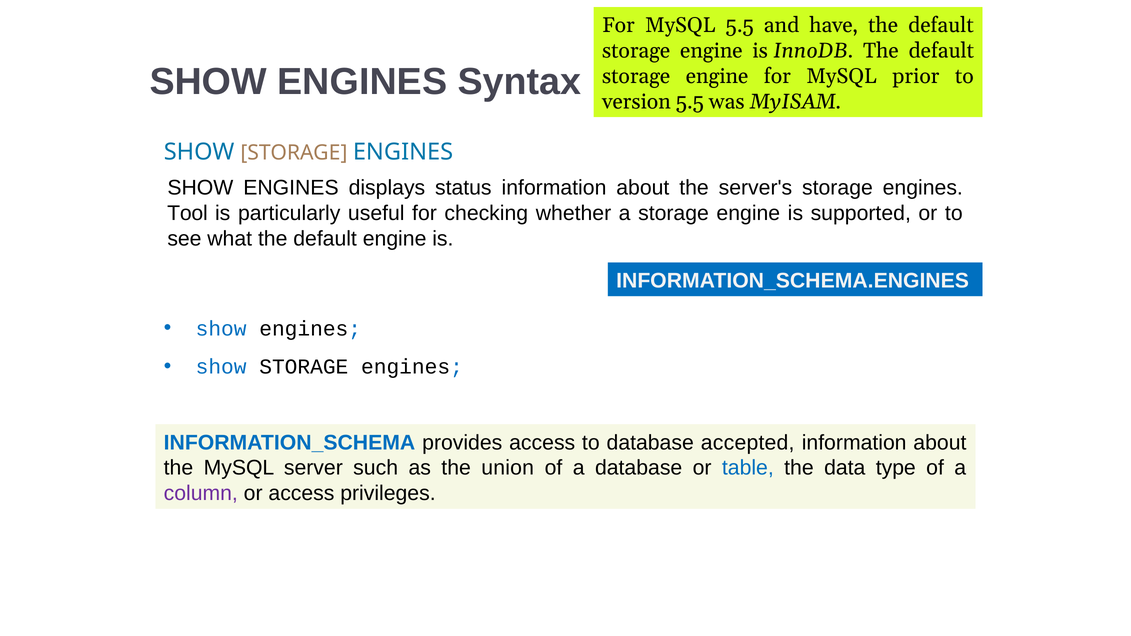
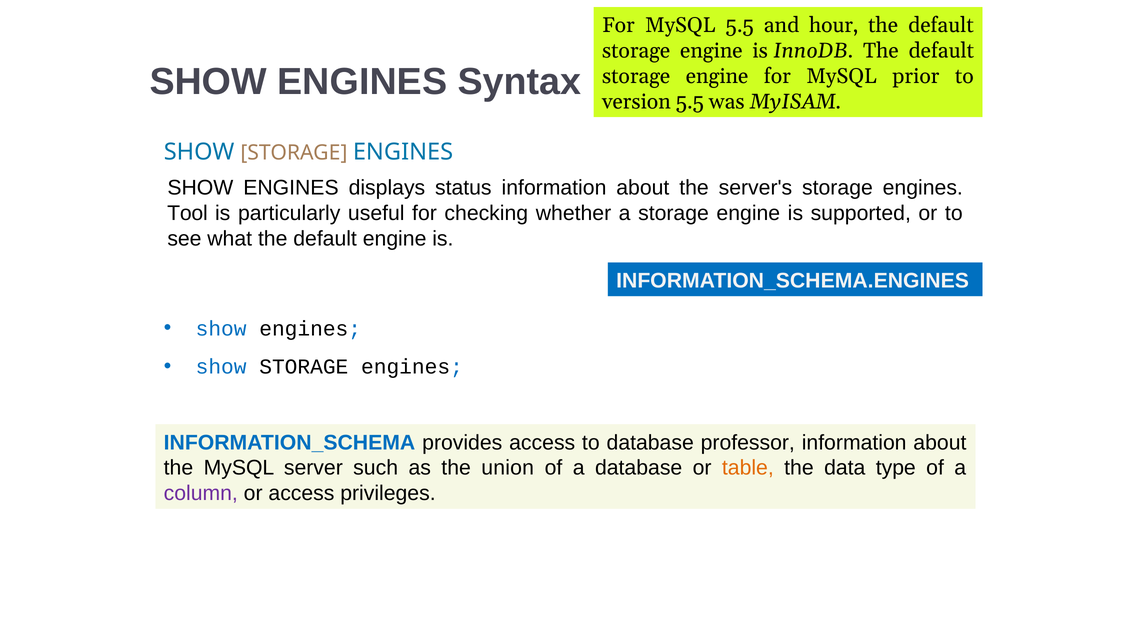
have: have -> hour
accepted: accepted -> professor
table colour: blue -> orange
